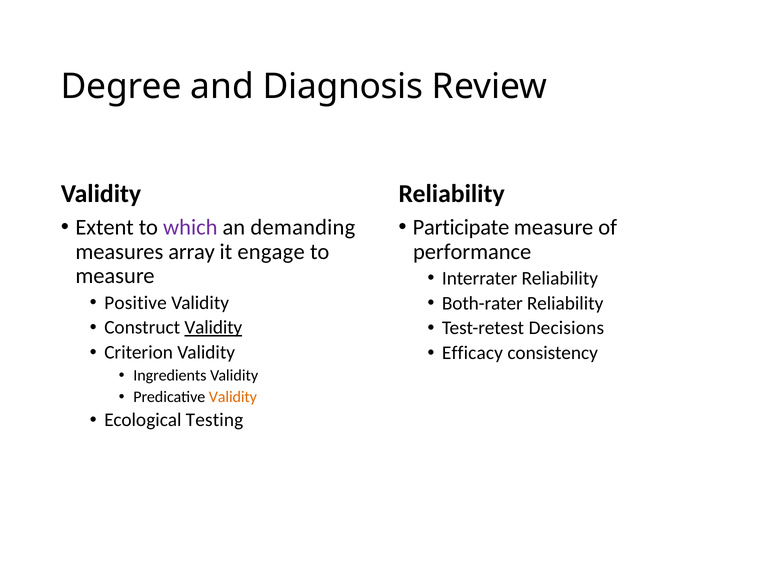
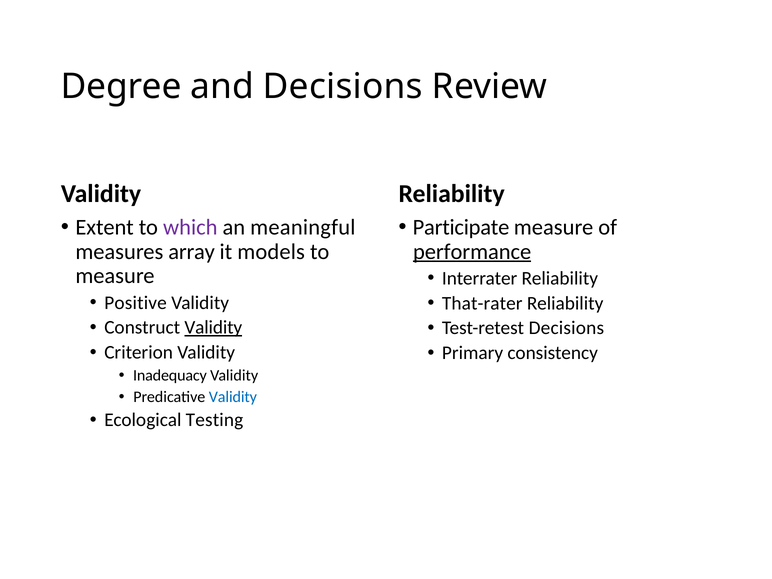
and Diagnosis: Diagnosis -> Decisions
demanding: demanding -> meaningful
engage: engage -> models
performance underline: none -> present
Both-rater: Both-rater -> That-rater
Efficacy: Efficacy -> Primary
Ingredients: Ingredients -> Inadequacy
Validity at (233, 397) colour: orange -> blue
